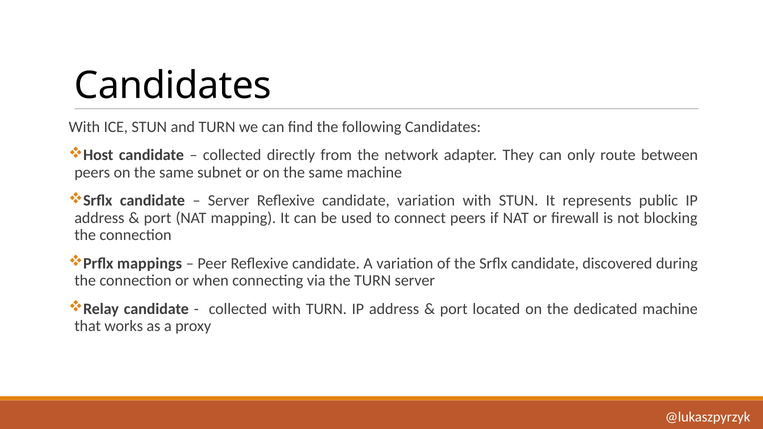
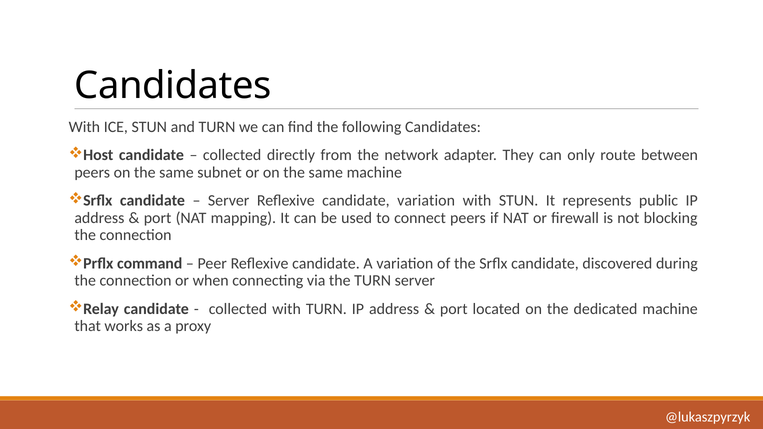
mappings: mappings -> command
